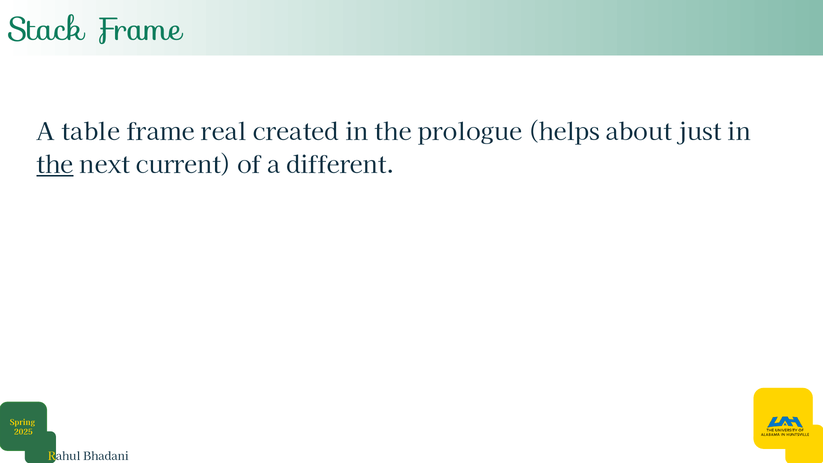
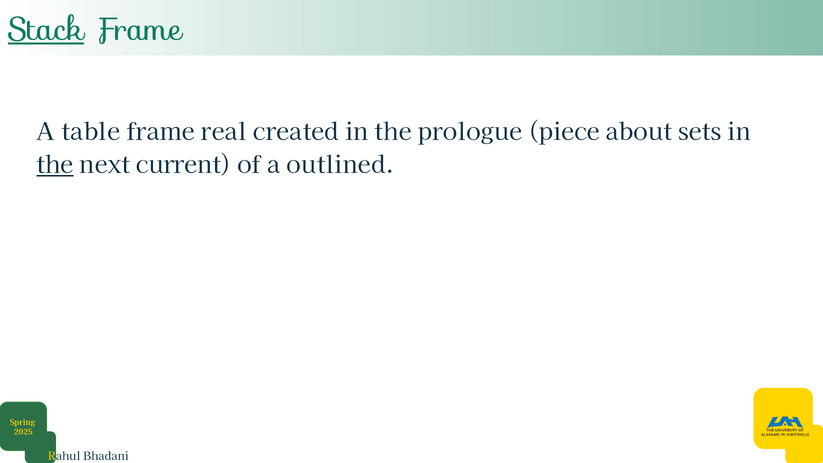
Stack underline: none -> present
helps: helps -> piece
just: just -> sets
different: different -> outlined
